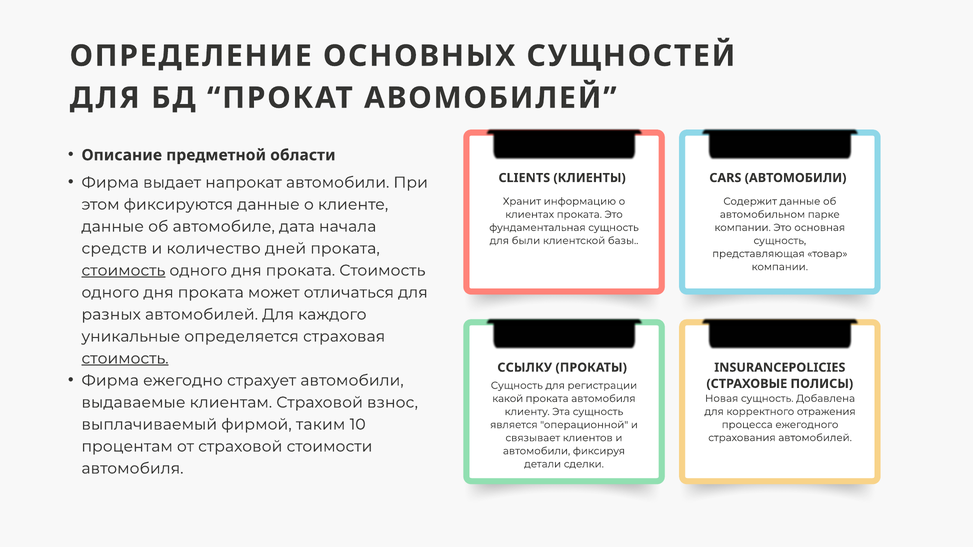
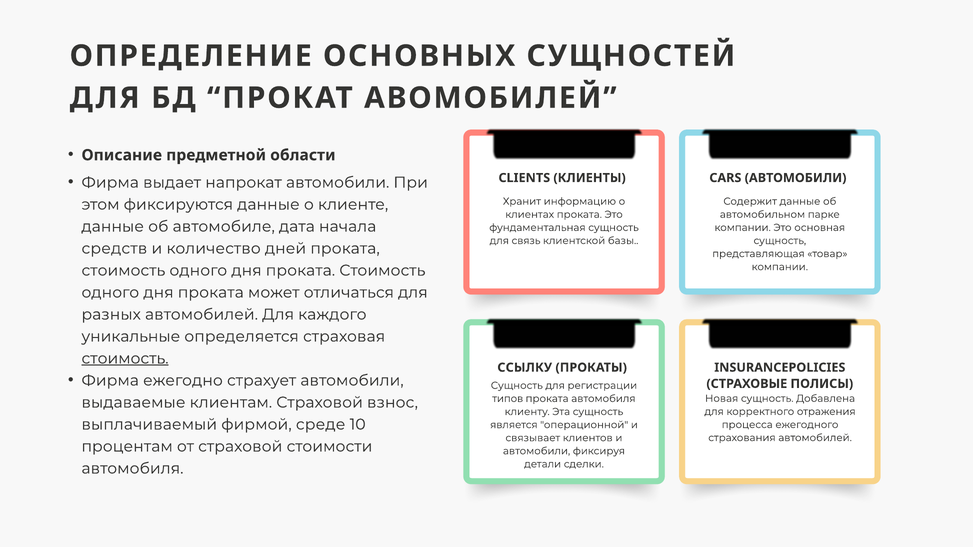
были: были -> связь
стоимость at (123, 271) underline: present -> none
какой: какой -> типов
таким: таким -> среде
